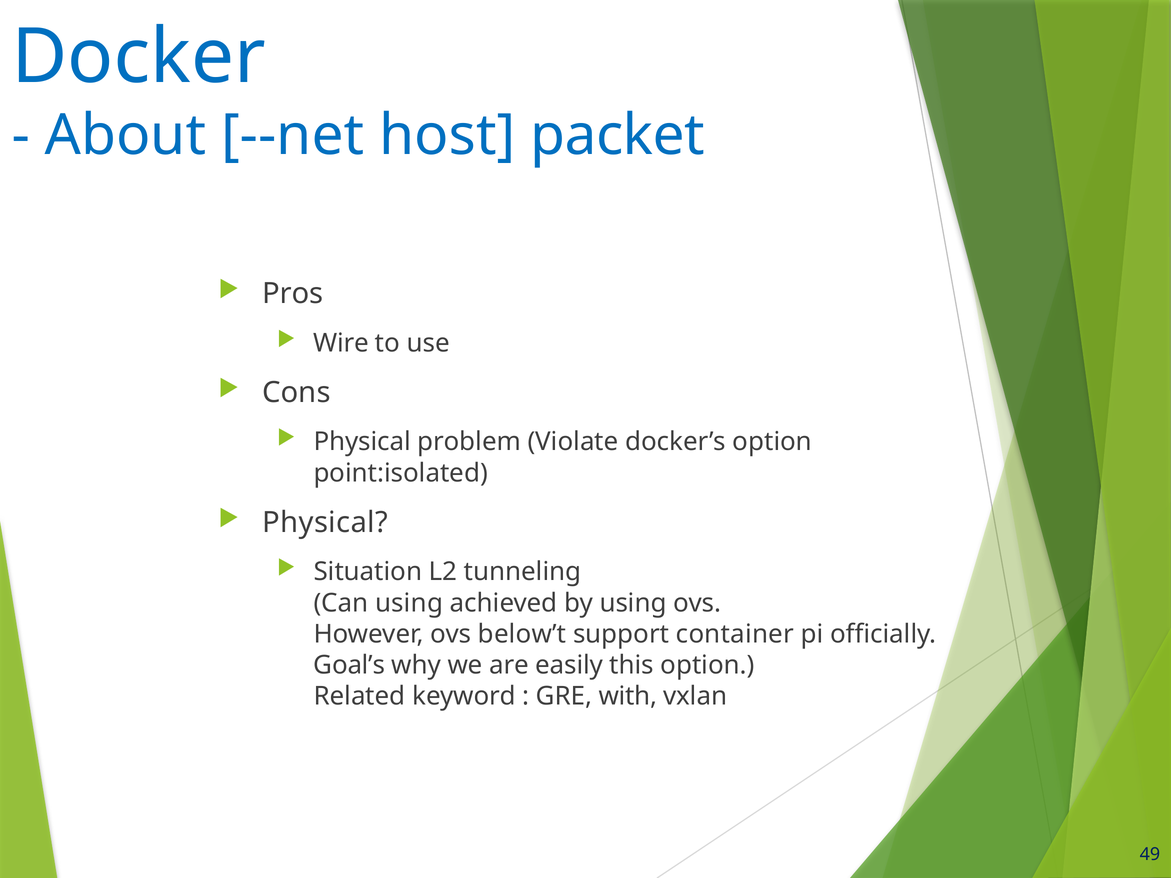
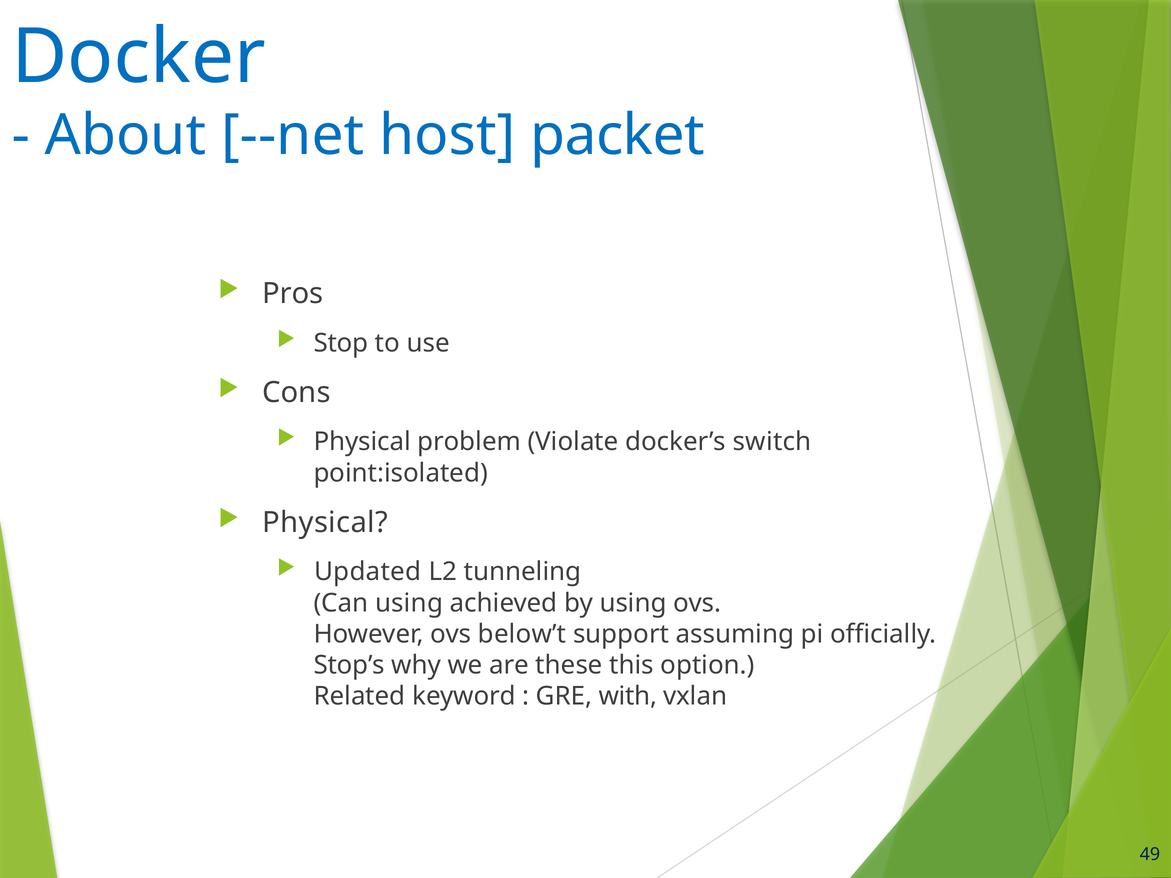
Wire: Wire -> Stop
docker’s option: option -> switch
Situation: Situation -> Updated
container: container -> assuming
Goal’s: Goal’s -> Stop’s
easily: easily -> these
